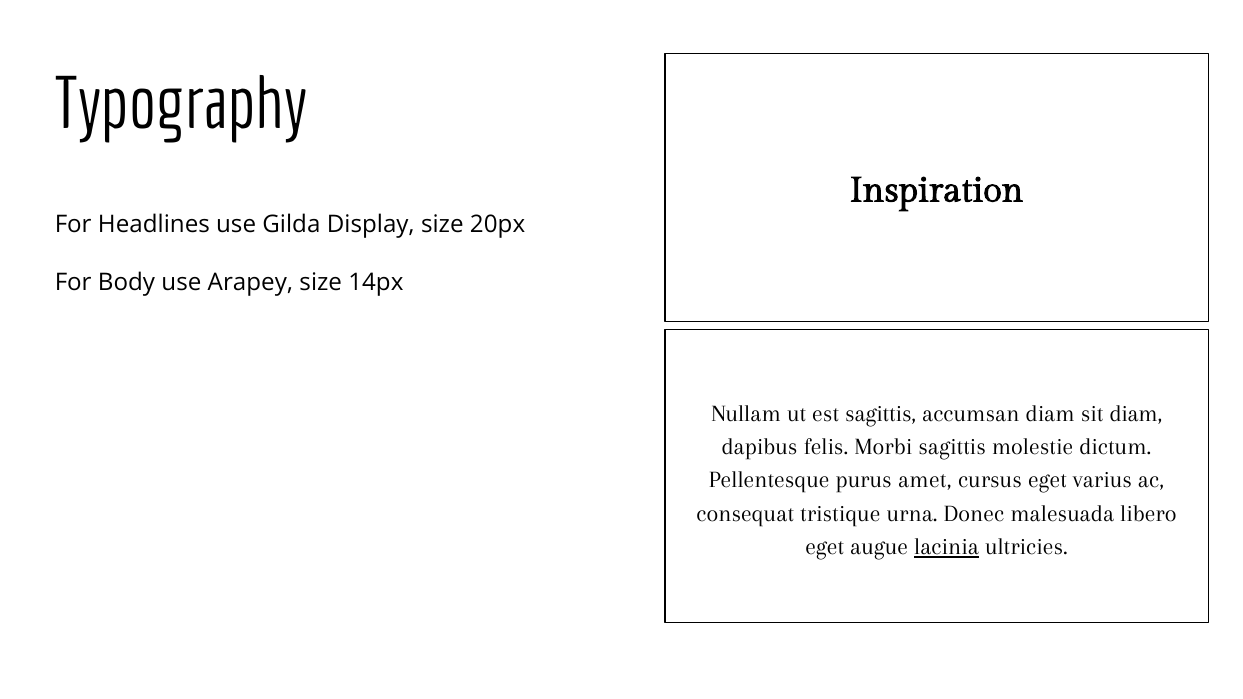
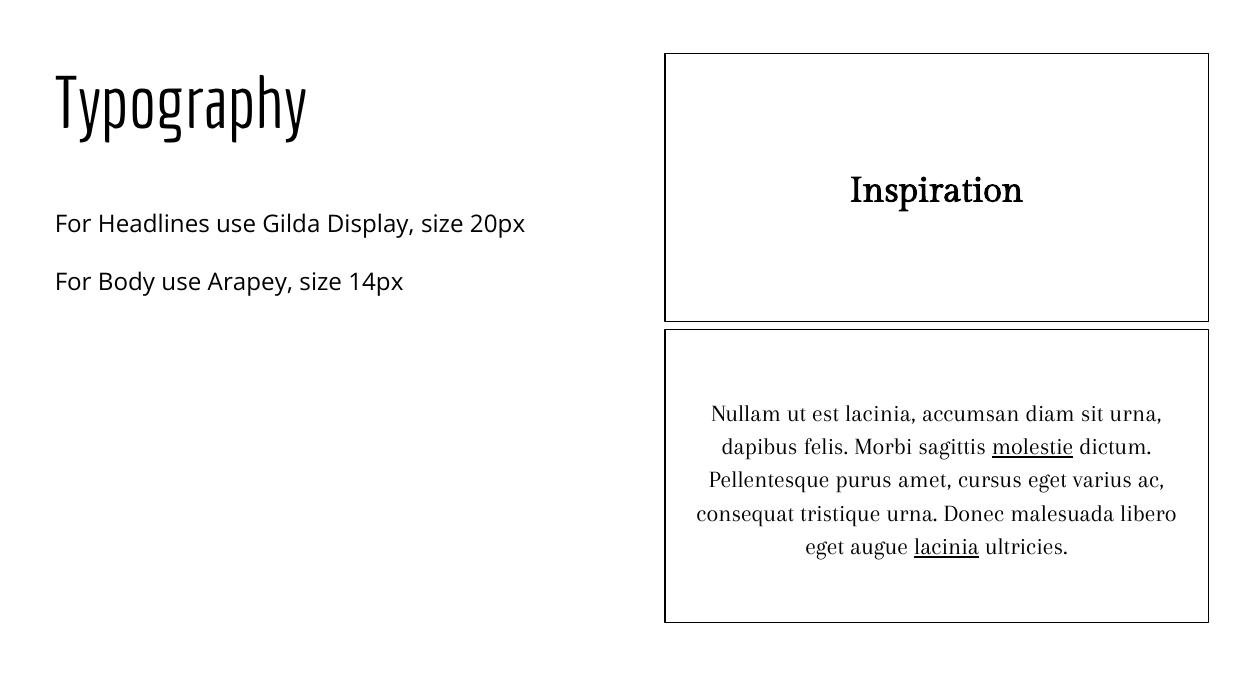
est sagittis: sagittis -> lacinia
sit diam: diam -> urna
molestie underline: none -> present
